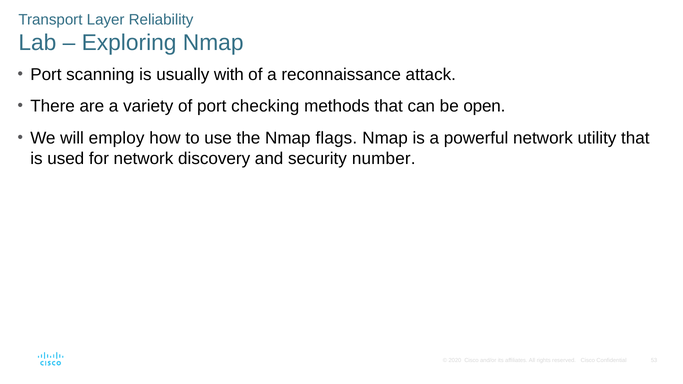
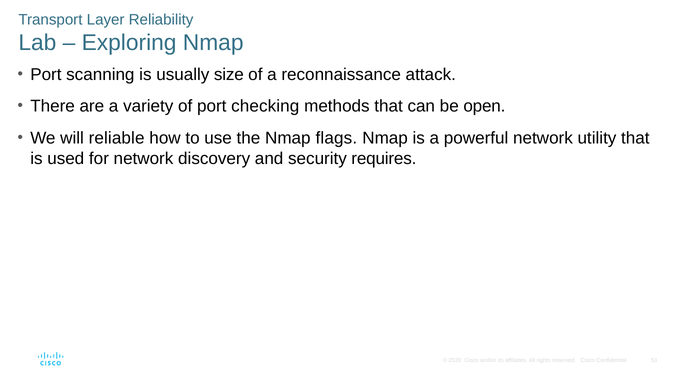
with: with -> size
employ: employ -> reliable
number: number -> requires
